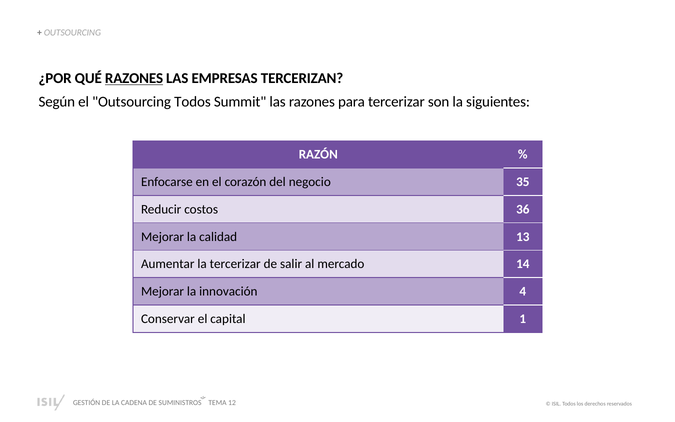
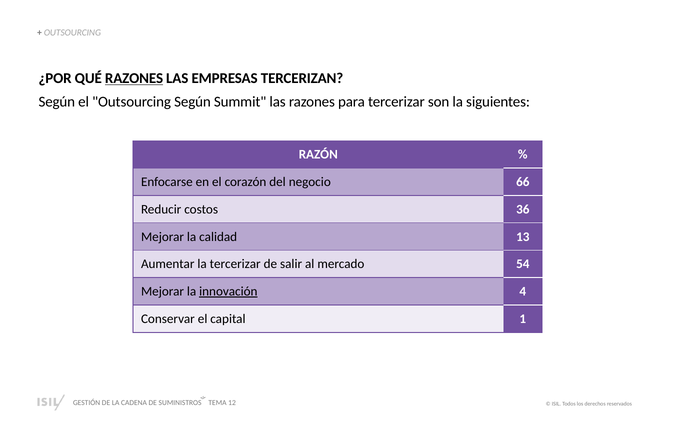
Outsourcing Todos: Todos -> Según
35: 35 -> 66
14: 14 -> 54
innovación underline: none -> present
